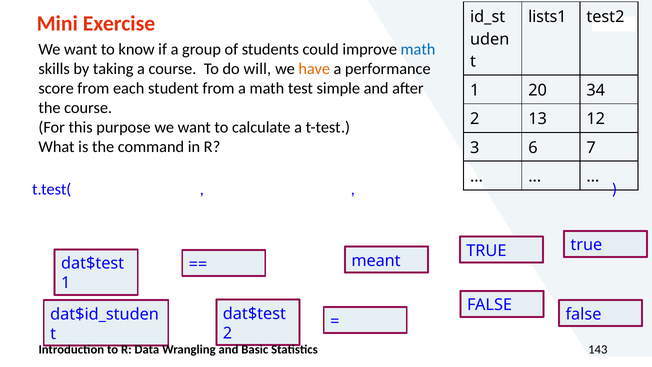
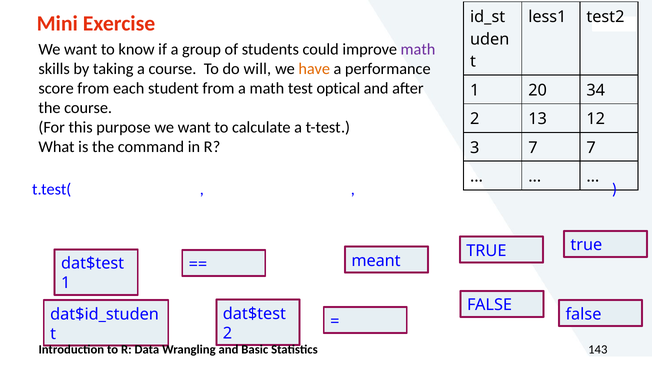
lists1: lists1 -> less1
math at (418, 49) colour: blue -> purple
simple: simple -> optical
3 6: 6 -> 7
